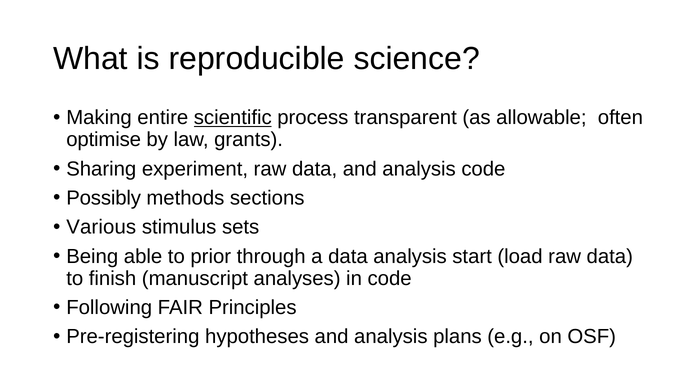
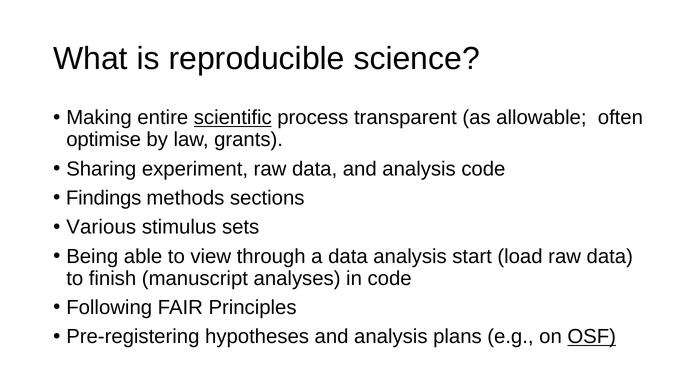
Possibly: Possibly -> Findings
prior: prior -> view
OSF underline: none -> present
